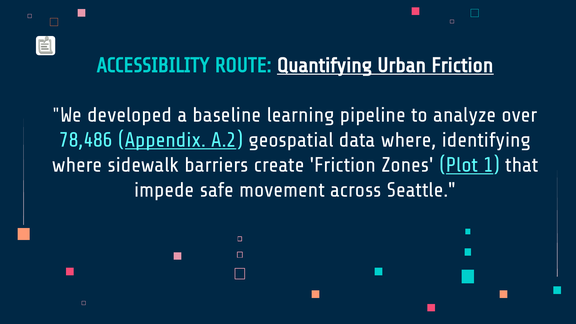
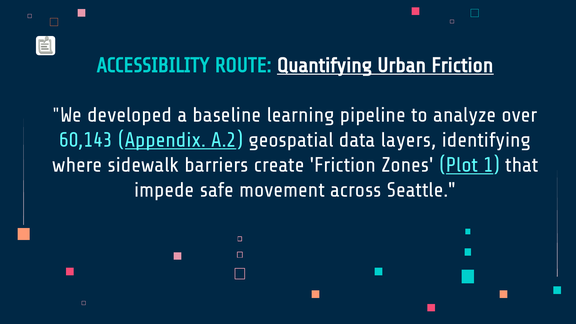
78,486: 78,486 -> 60,143
data where: where -> layers
